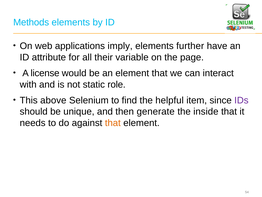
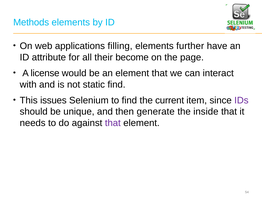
imply: imply -> filling
variable: variable -> become
static role: role -> find
above: above -> issues
helpful: helpful -> current
that at (113, 123) colour: orange -> purple
